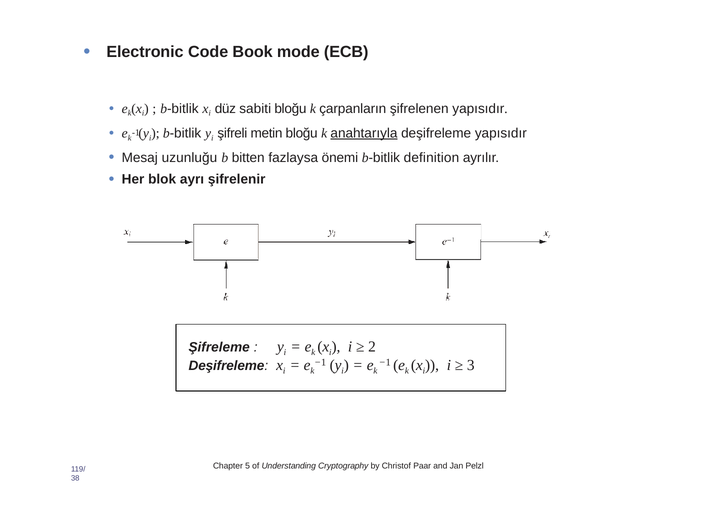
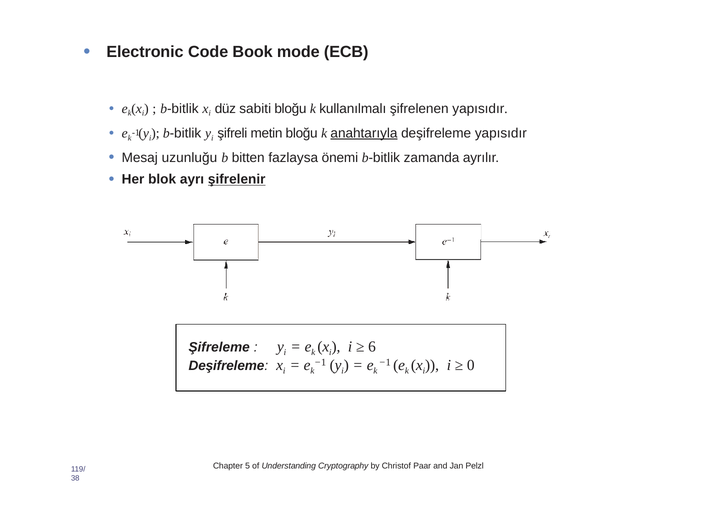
çarpanların: çarpanların -> kullanılmalı
definition: definition -> zamanda
şifrelenir underline: none -> present
2: 2 -> 6
3: 3 -> 0
